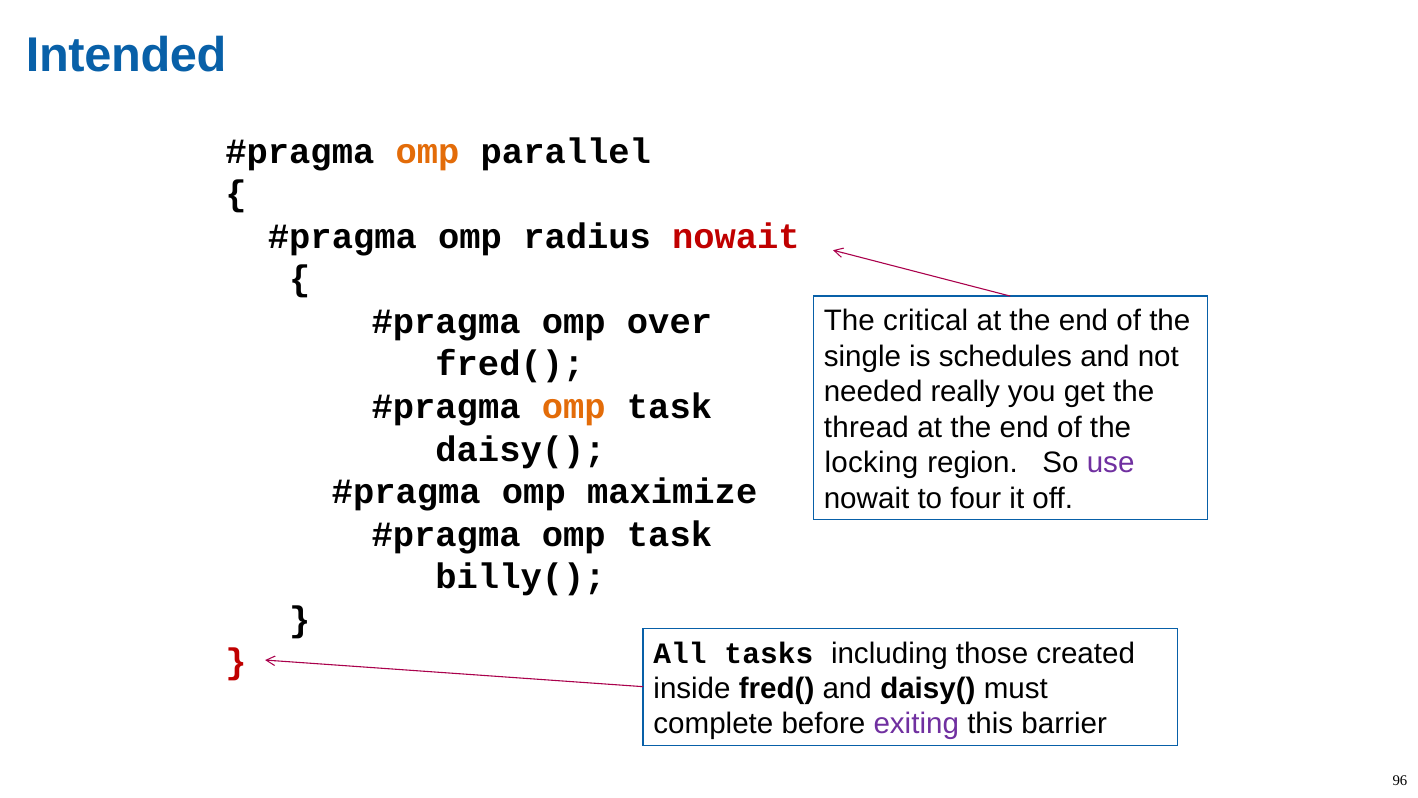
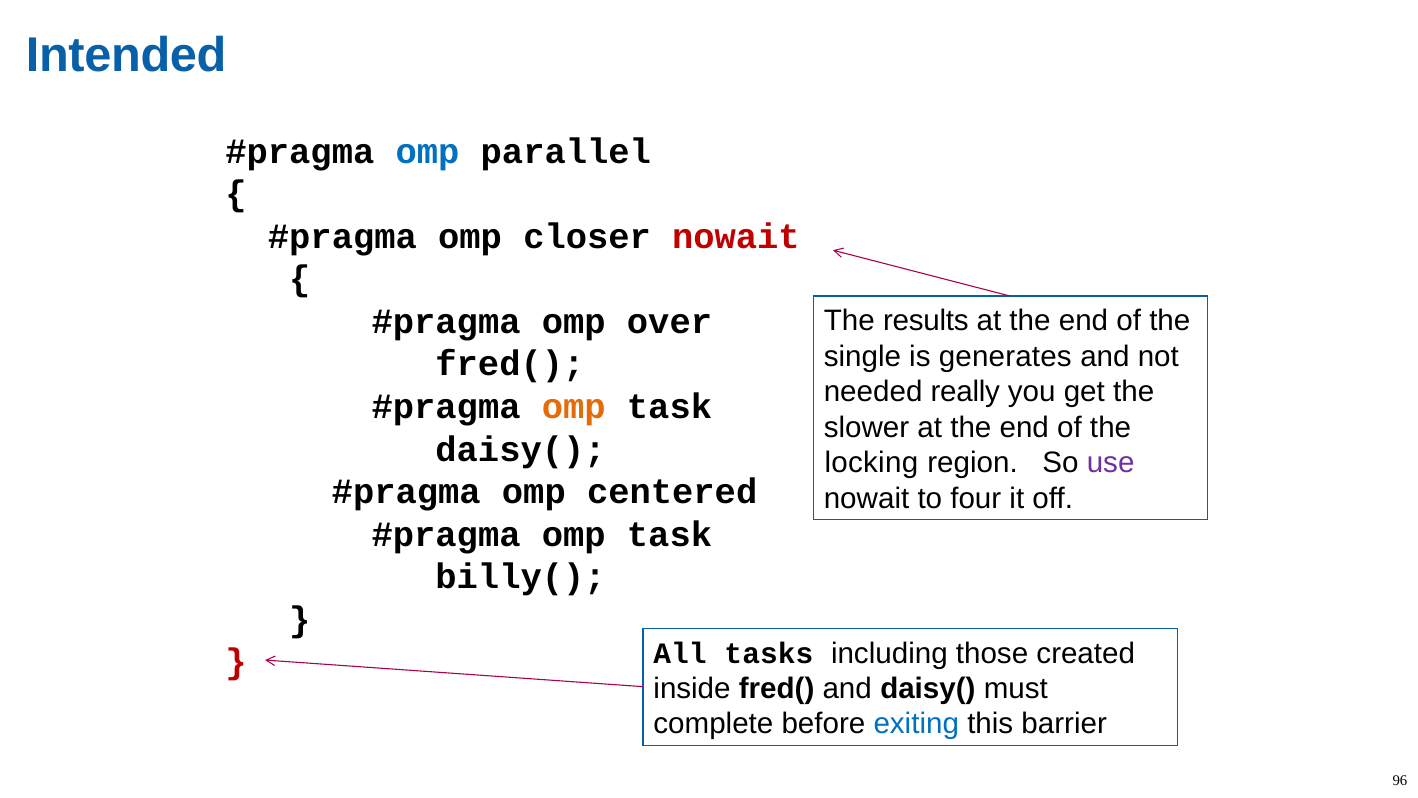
omp at (428, 151) colour: orange -> blue
radius: radius -> closer
critical: critical -> results
schedules: schedules -> generates
thread: thread -> slower
maximize: maximize -> centered
exiting colour: purple -> blue
